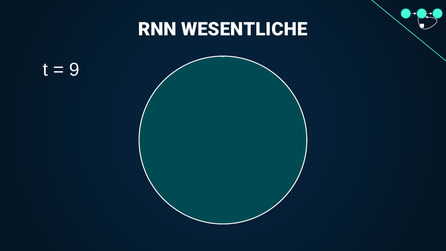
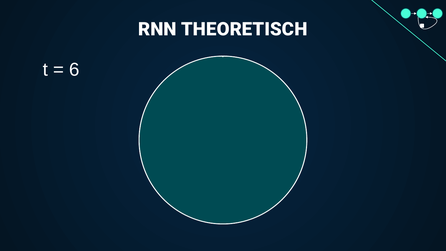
WESENTLICHE: WESENTLICHE -> THEORETISCH
9: 9 -> 6
